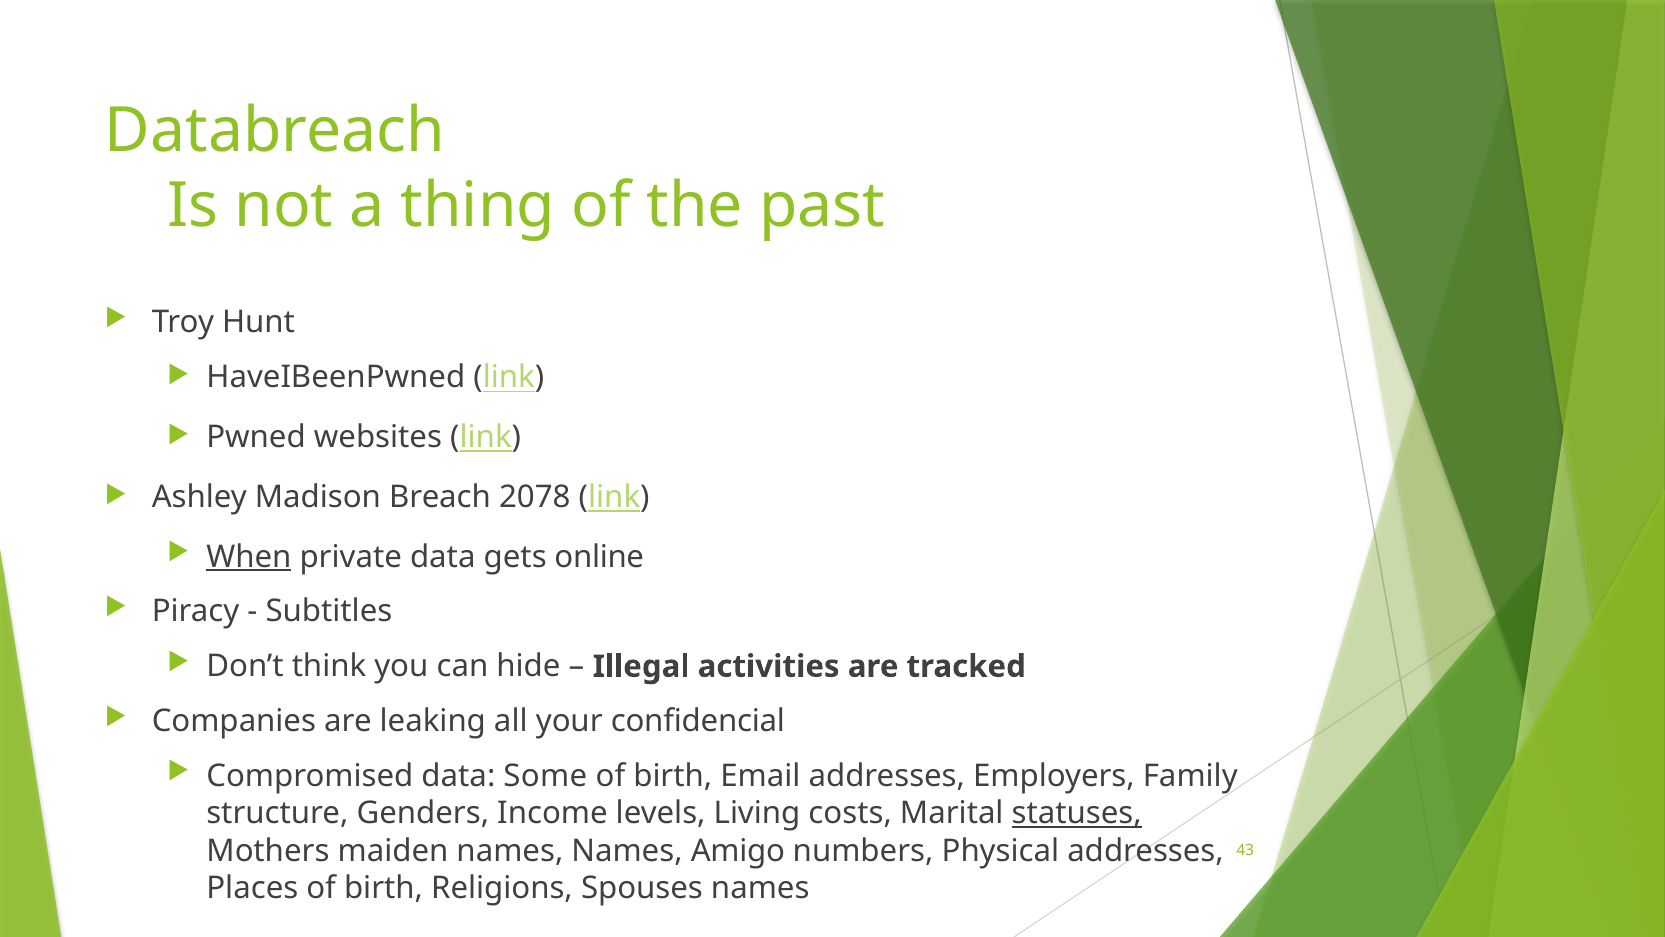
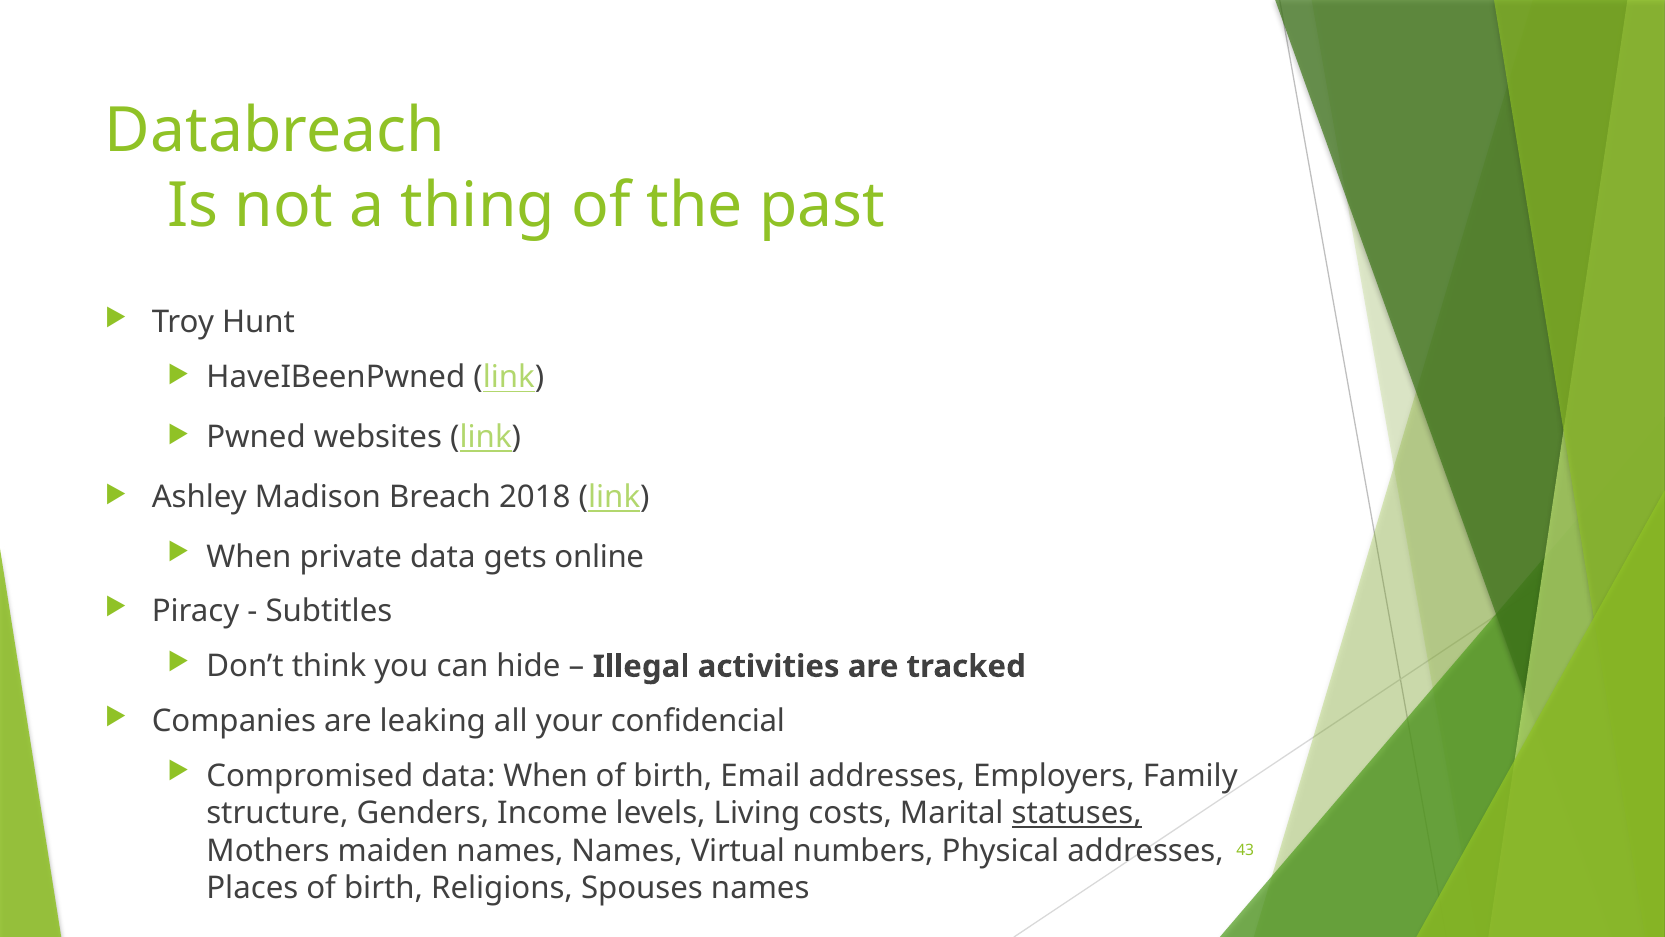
2078: 2078 -> 2018
When at (249, 557) underline: present -> none
data Some: Some -> When
Amigo: Amigo -> Virtual
